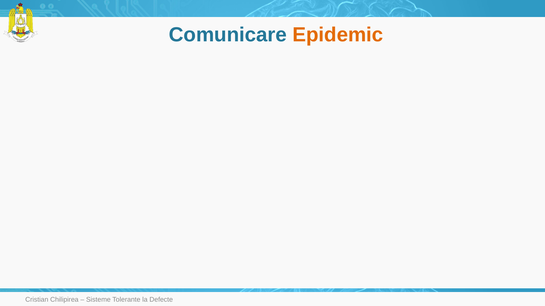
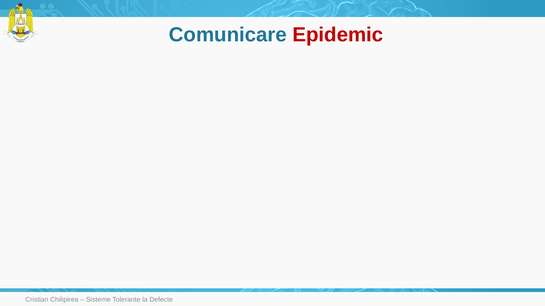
Epidemic colour: orange -> red
